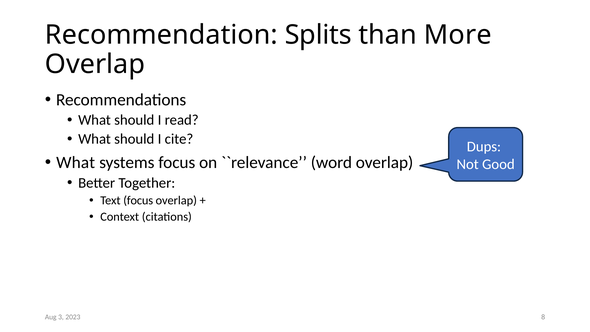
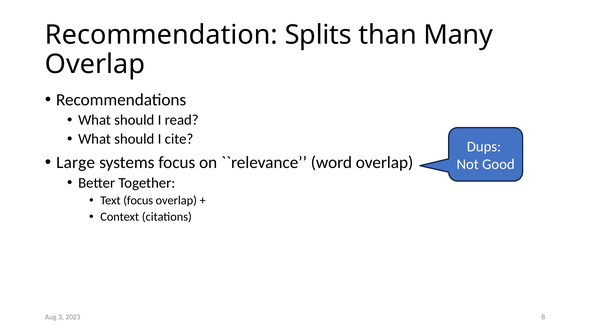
More: More -> Many
What at (76, 162): What -> Large
